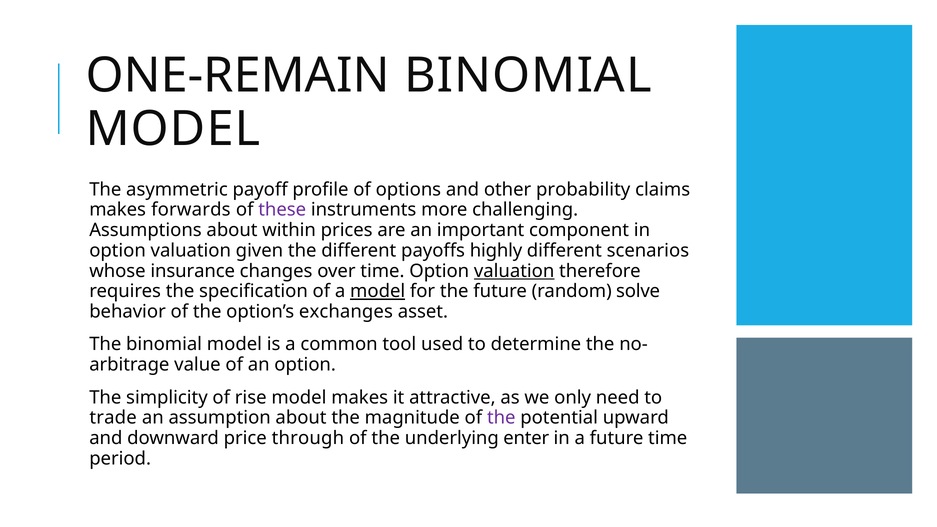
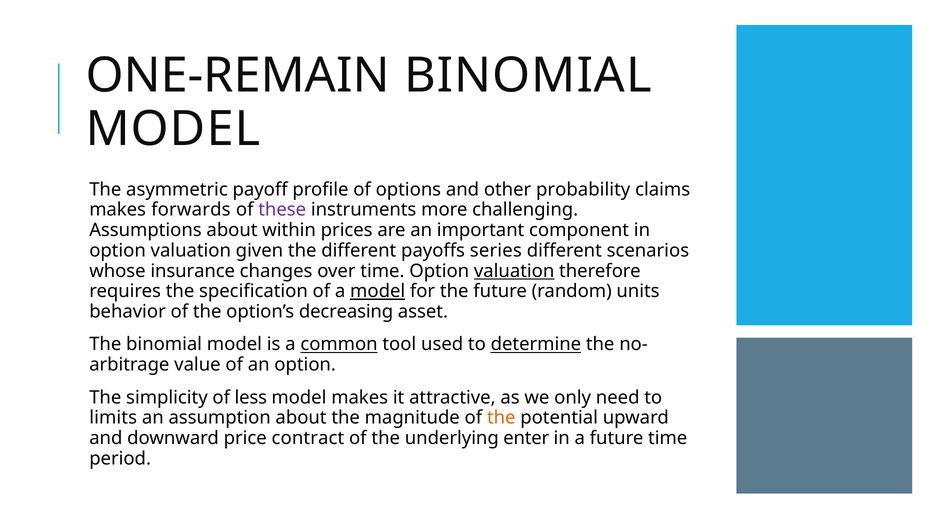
highly: highly -> series
solve: solve -> units
exchanges: exchanges -> decreasing
common underline: none -> present
determine underline: none -> present
rise: rise -> less
trade: trade -> limits
the at (501, 418) colour: purple -> orange
through: through -> contract
